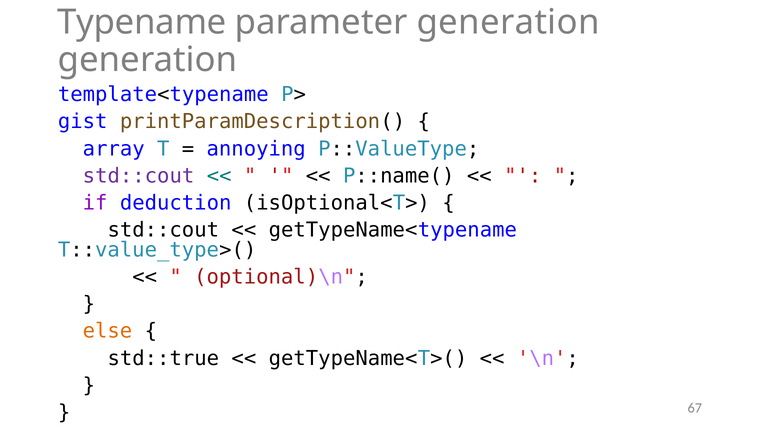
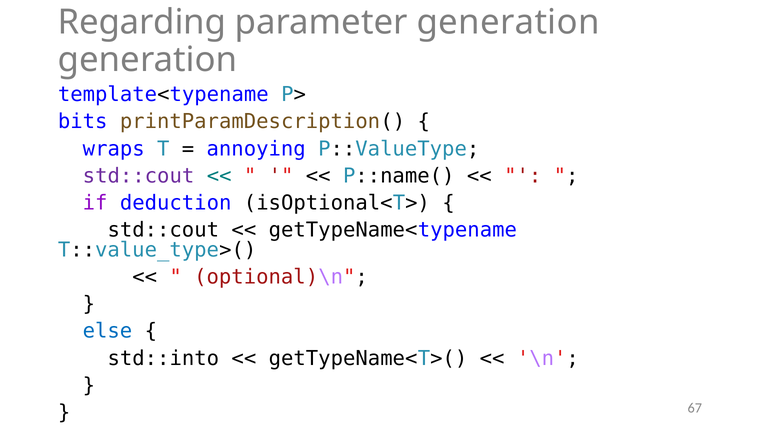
Typename: Typename -> Regarding
gist: gist -> bits
array: array -> wraps
else colour: orange -> blue
std::true: std::true -> std::into
